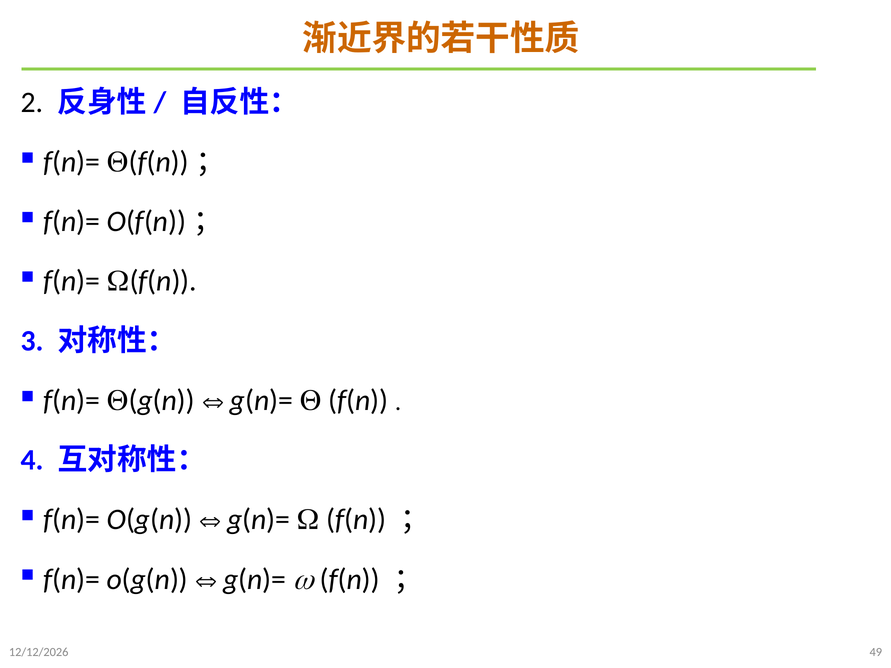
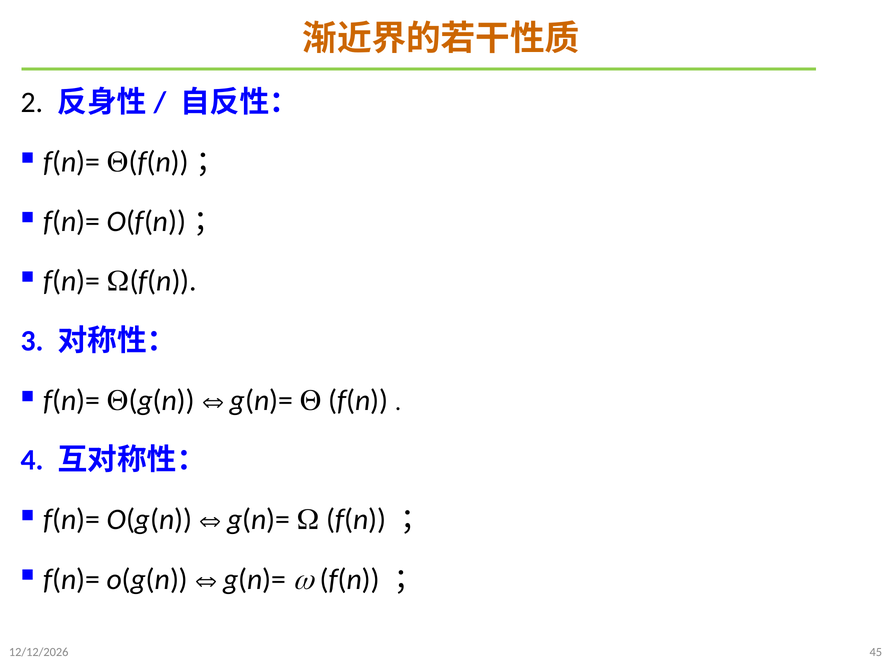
49: 49 -> 45
